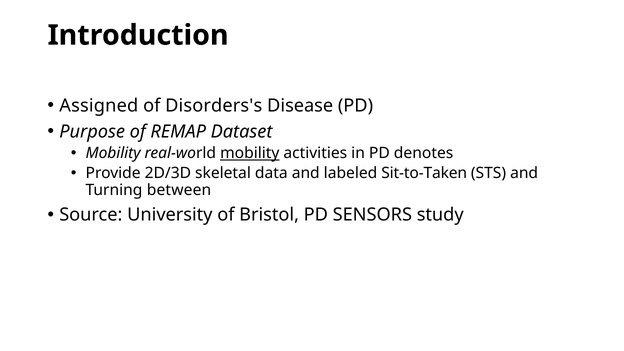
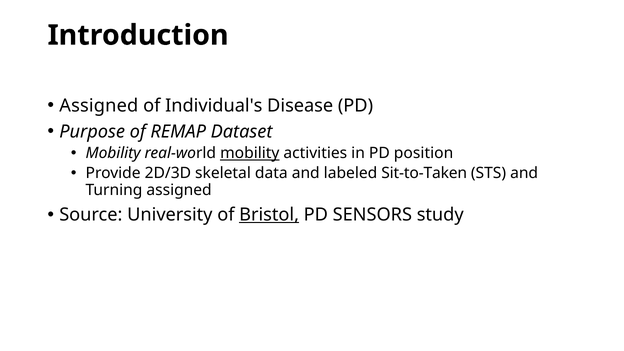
Disorders's: Disorders's -> Individual's
denotes: denotes -> position
Turning between: between -> assigned
Bristol underline: none -> present
